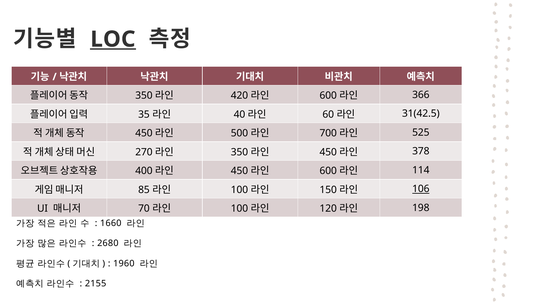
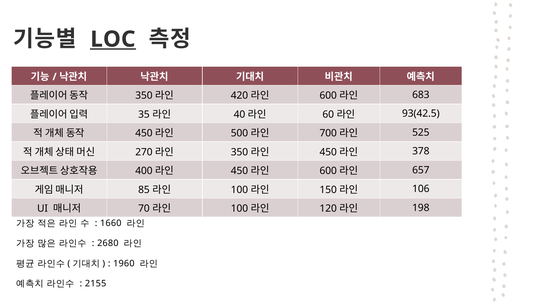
366: 366 -> 683
31(42.5: 31(42.5 -> 93(42.5
114: 114 -> 657
106 underline: present -> none
